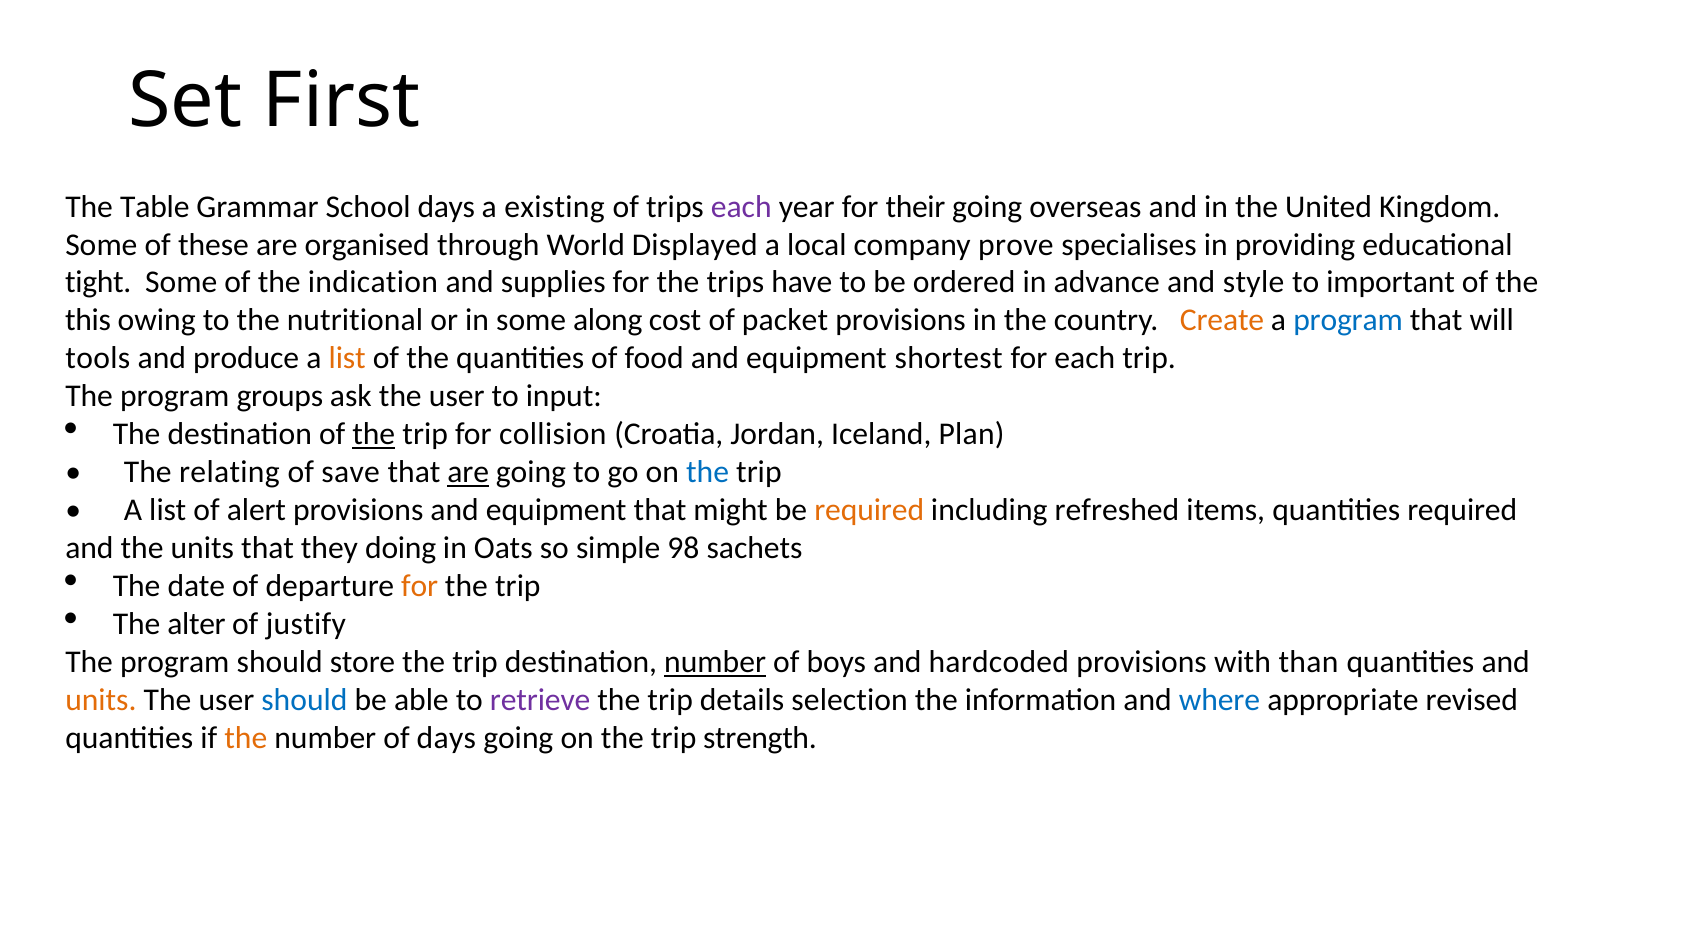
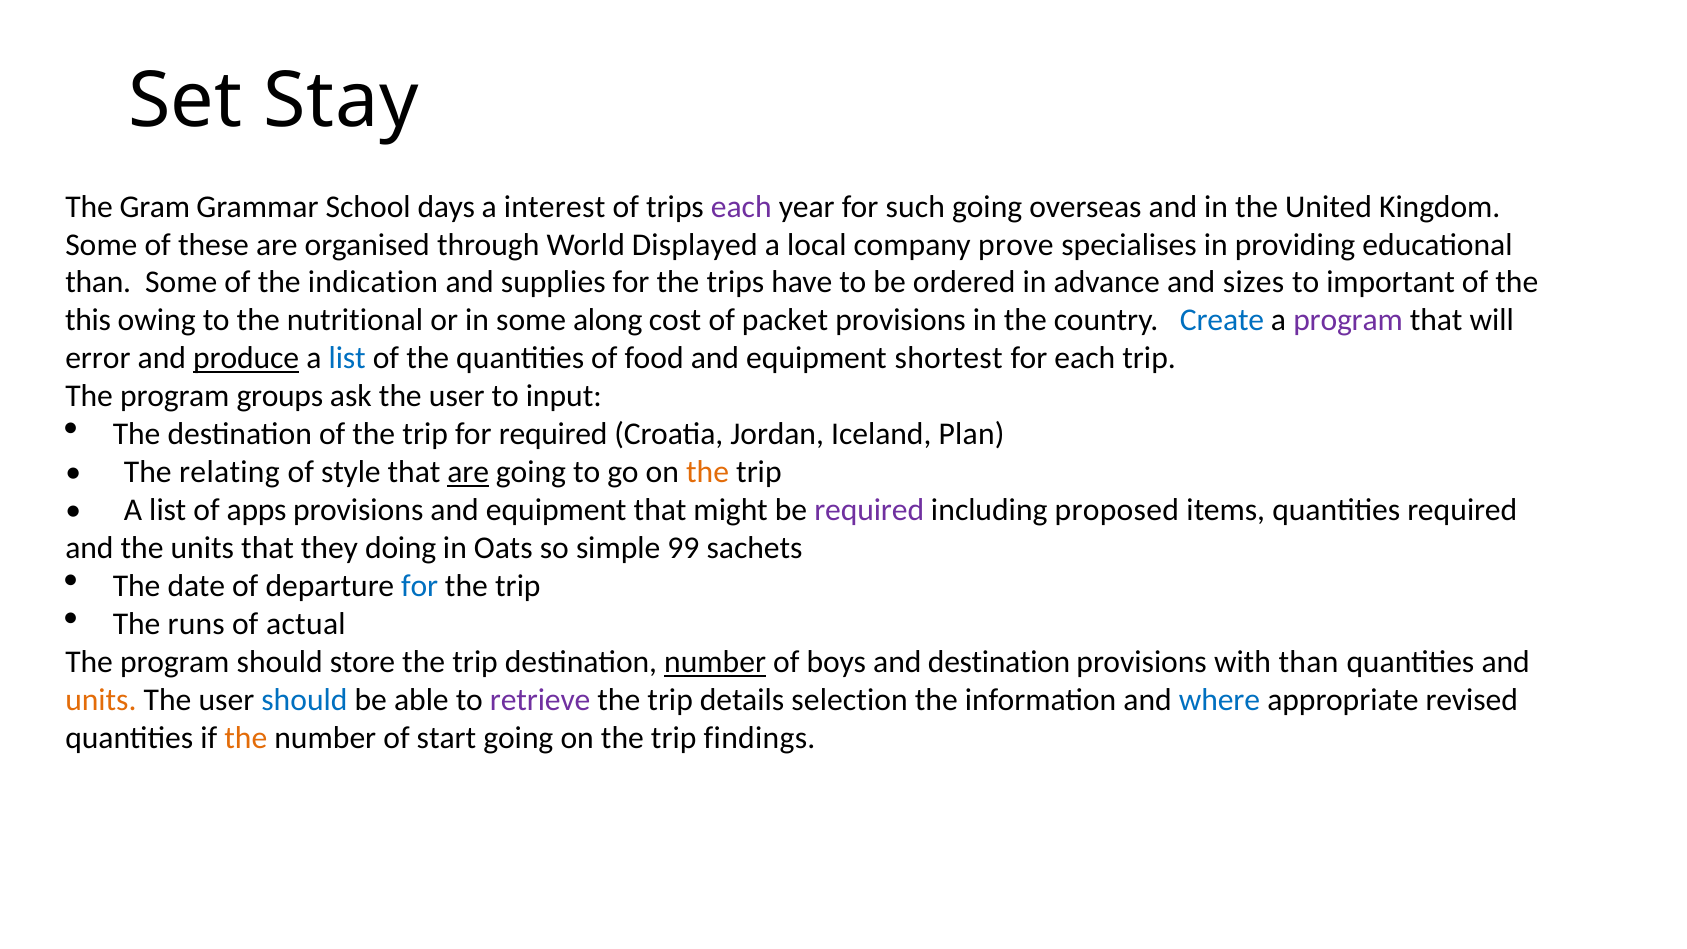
First: First -> Stay
Table: Table -> Gram
existing: existing -> interest
their: their -> such
tight at (98, 283): tight -> than
style: style -> sizes
Create colour: orange -> blue
program at (1348, 320) colour: blue -> purple
tools: tools -> error
produce underline: none -> present
list at (347, 358) colour: orange -> blue
the at (374, 434) underline: present -> none
for collision: collision -> required
save: save -> style
the at (708, 472) colour: blue -> orange
alert: alert -> apps
required at (869, 510) colour: orange -> purple
refreshed: refreshed -> proposed
98: 98 -> 99
for at (420, 586) colour: orange -> blue
alter: alter -> runs
justify: justify -> actual
and hardcoded: hardcoded -> destination
of days: days -> start
strength: strength -> findings
